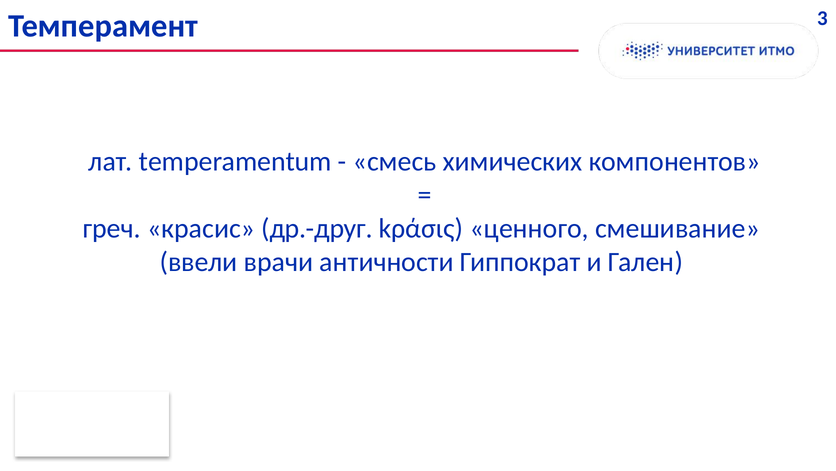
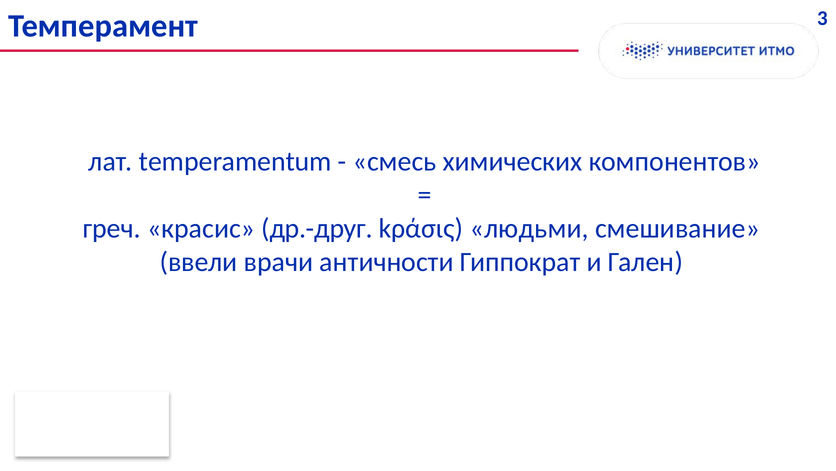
ценного: ценного -> людьми
